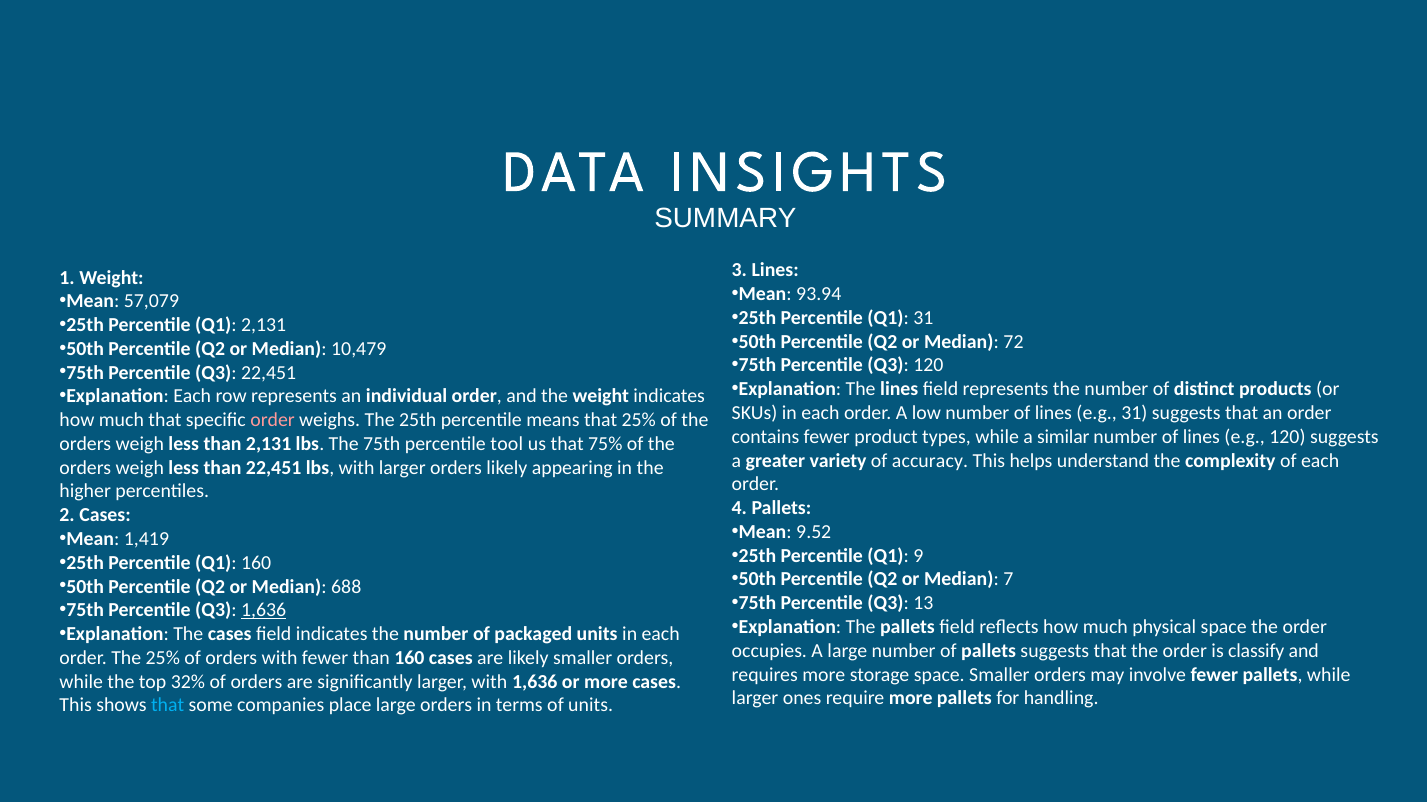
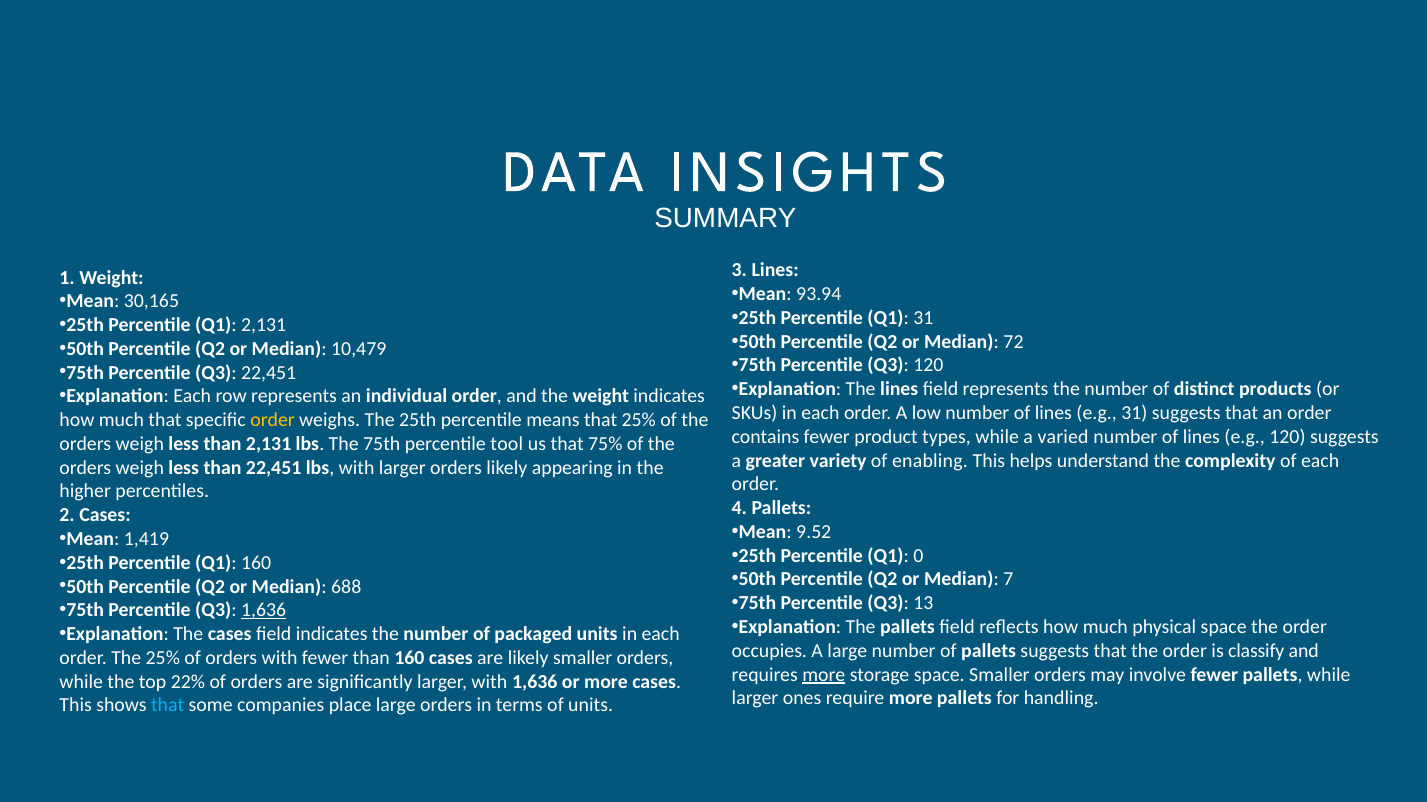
57,079: 57,079 -> 30,165
order at (273, 420) colour: pink -> yellow
similar: similar -> varied
accuracy: accuracy -> enabling
9: 9 -> 0
more at (824, 675) underline: none -> present
32%: 32% -> 22%
